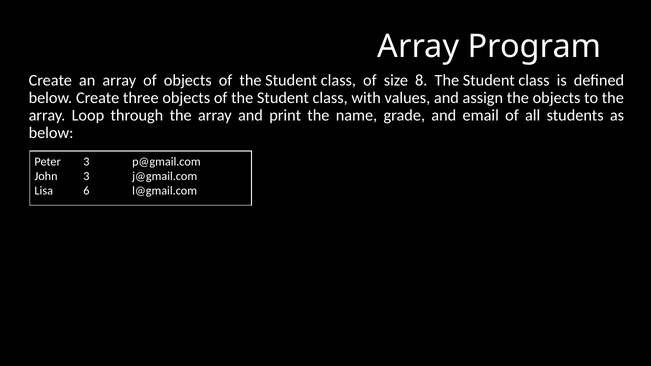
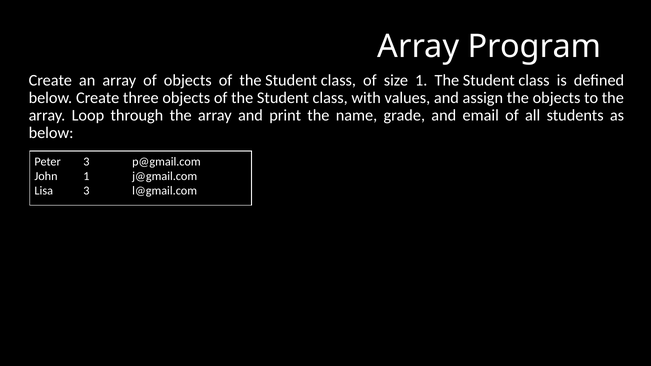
size 8: 8 -> 1
John 3: 3 -> 1
Lisa 6: 6 -> 3
